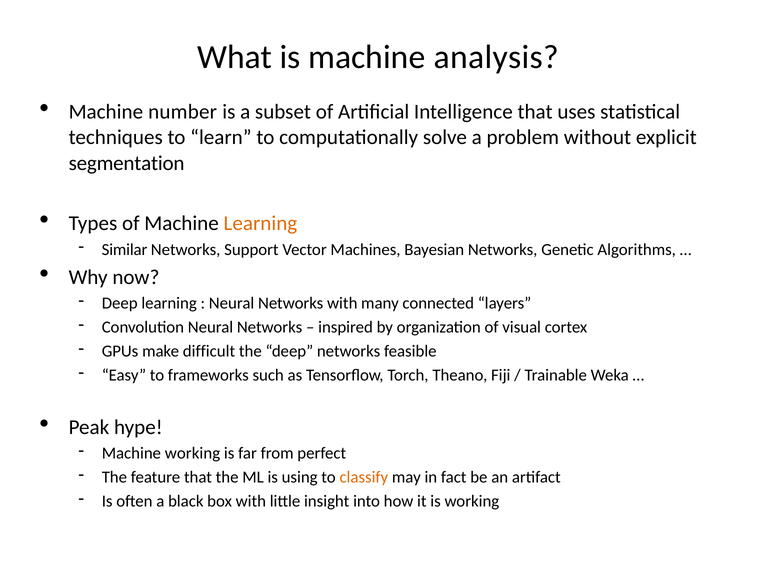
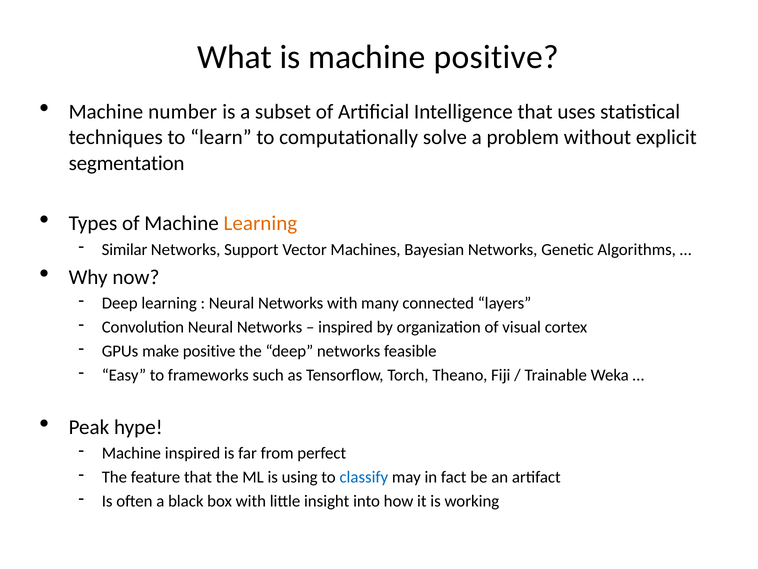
machine analysis: analysis -> positive
make difficult: difficult -> positive
Machine working: working -> inspired
classify colour: orange -> blue
